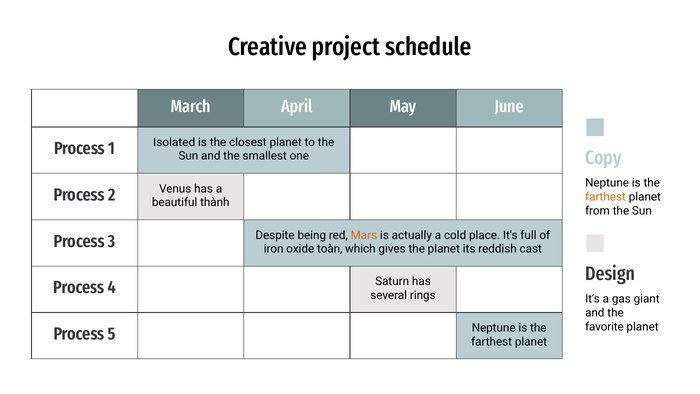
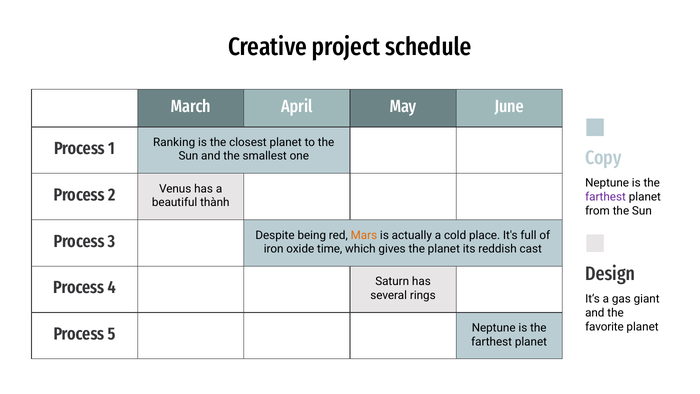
Isolated: Isolated -> Ranking
farthest at (606, 197) colour: orange -> purple
toàn: toàn -> time
